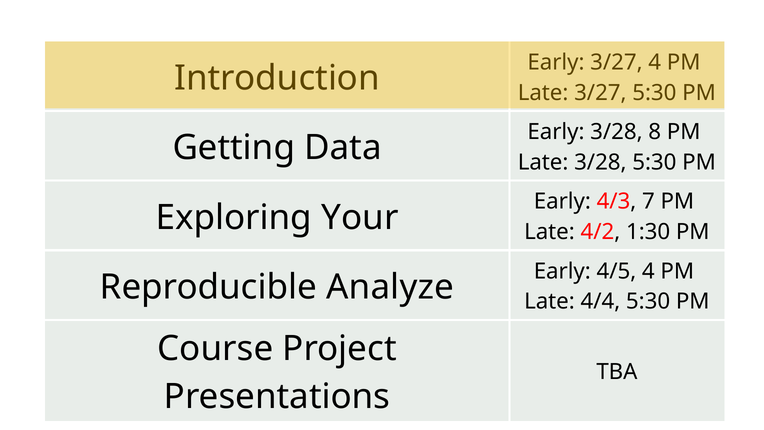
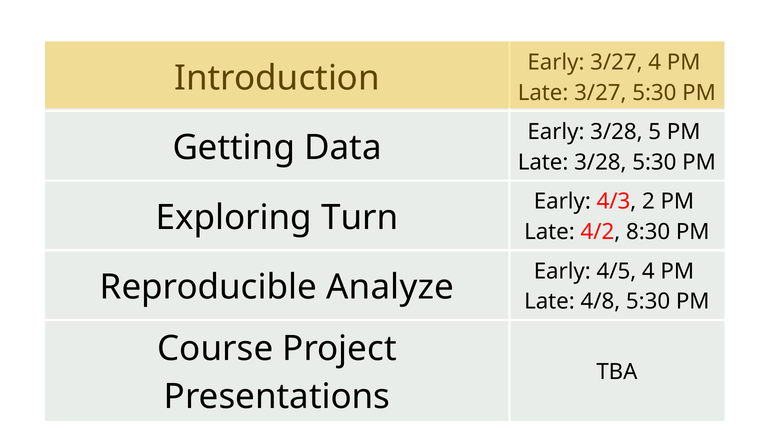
8: 8 -> 5
7: 7 -> 2
Your: Your -> Turn
1:30: 1:30 -> 8:30
4/4: 4/4 -> 4/8
